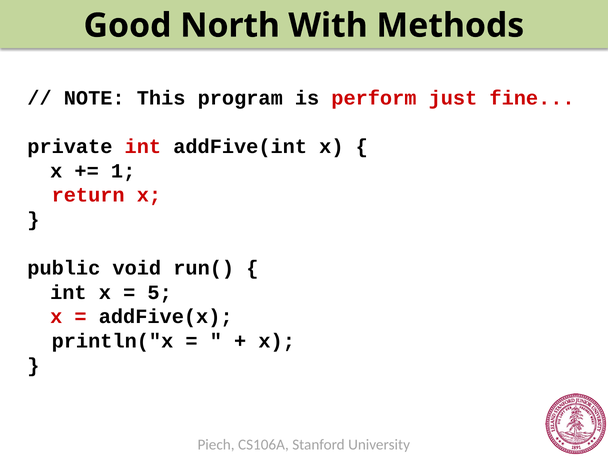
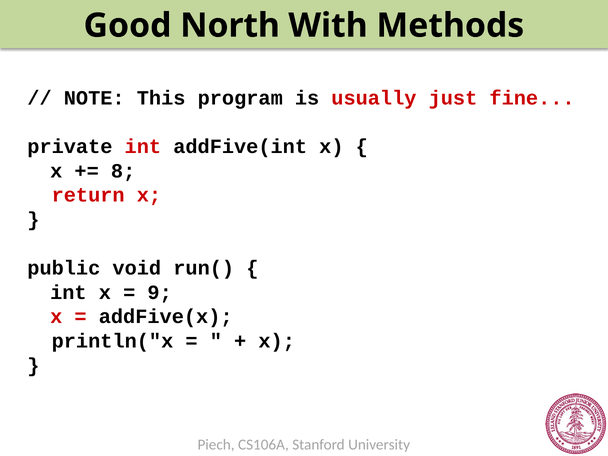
perform: perform -> usually
1: 1 -> 8
5: 5 -> 9
